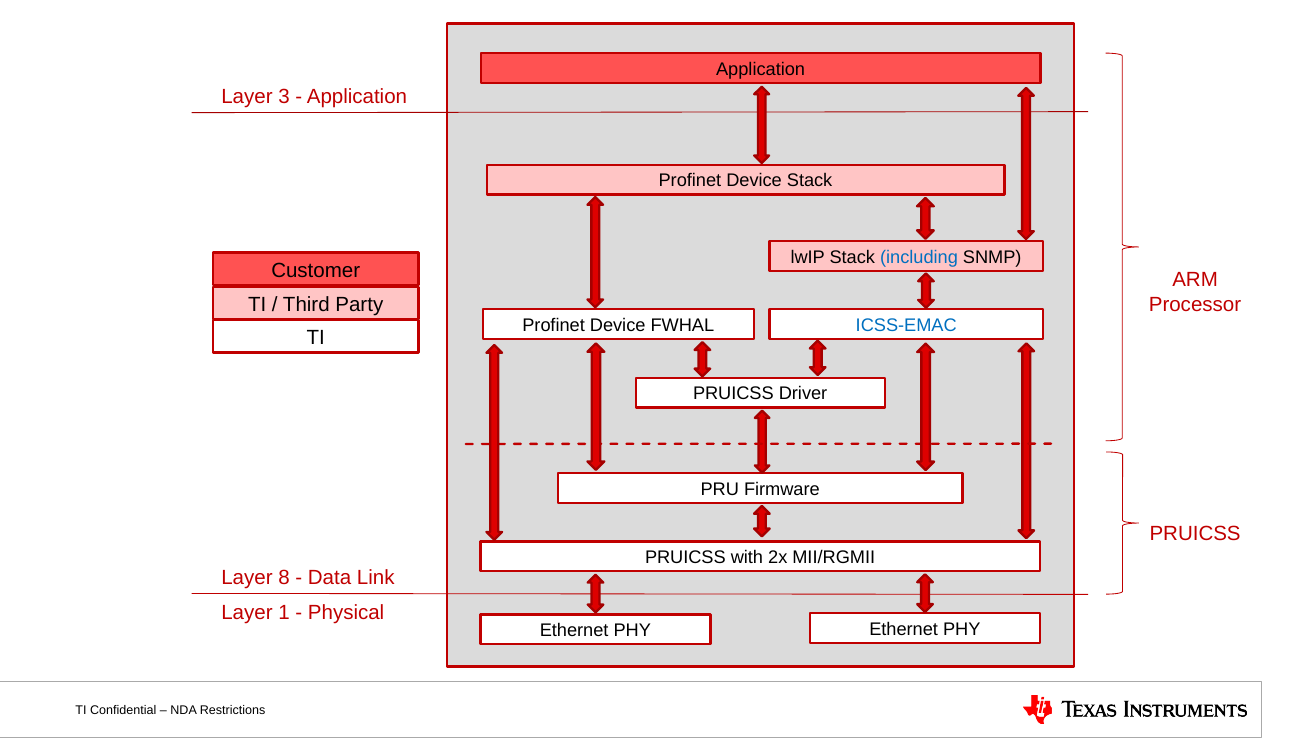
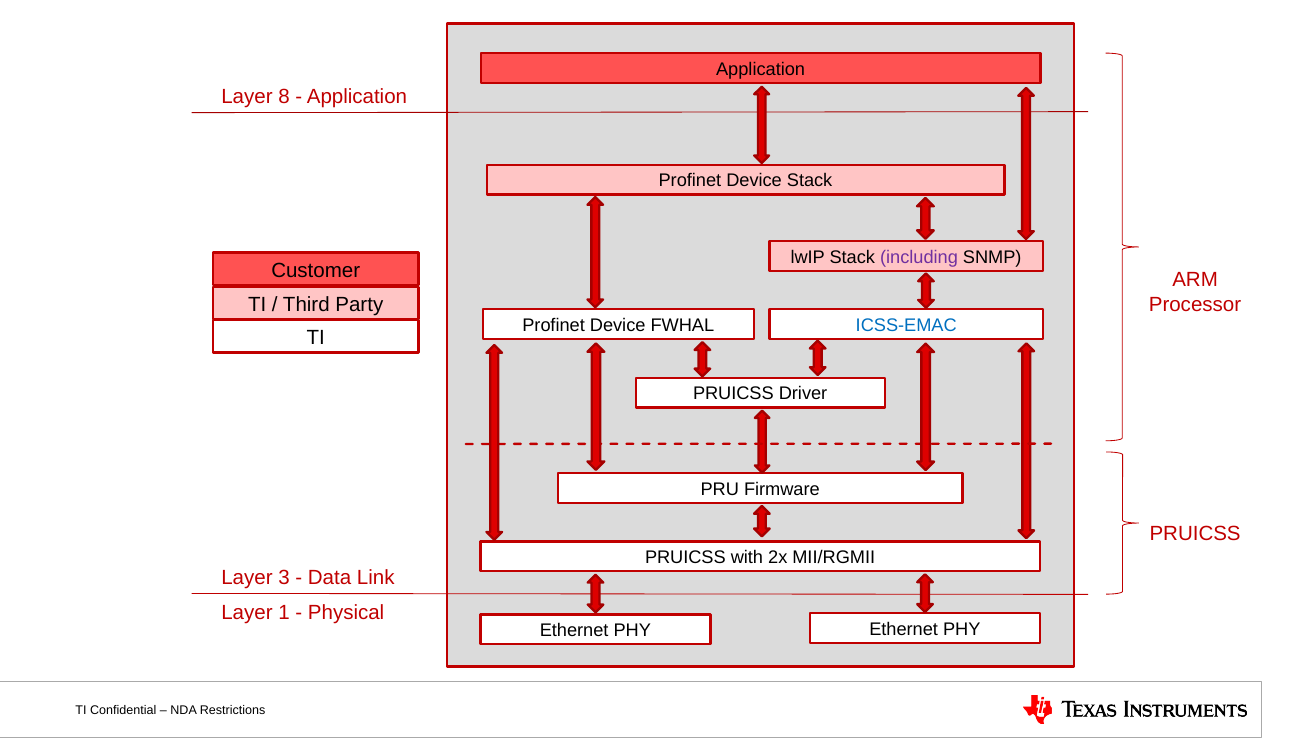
3: 3 -> 8
including colour: blue -> purple
8: 8 -> 3
